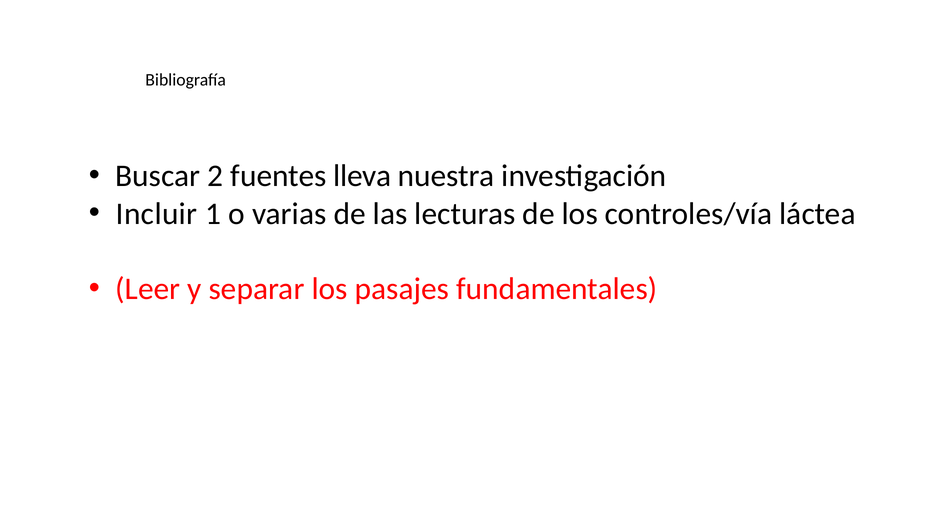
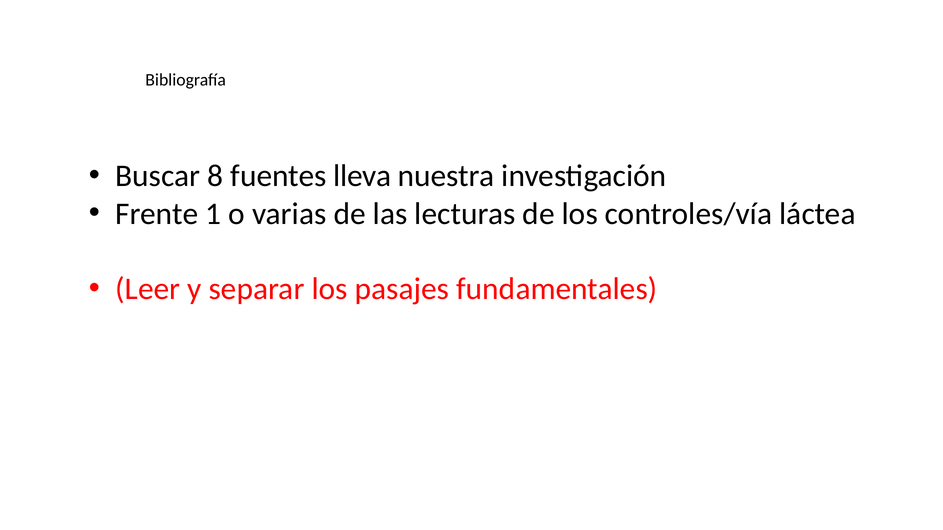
2: 2 -> 8
Incluir: Incluir -> Frente
